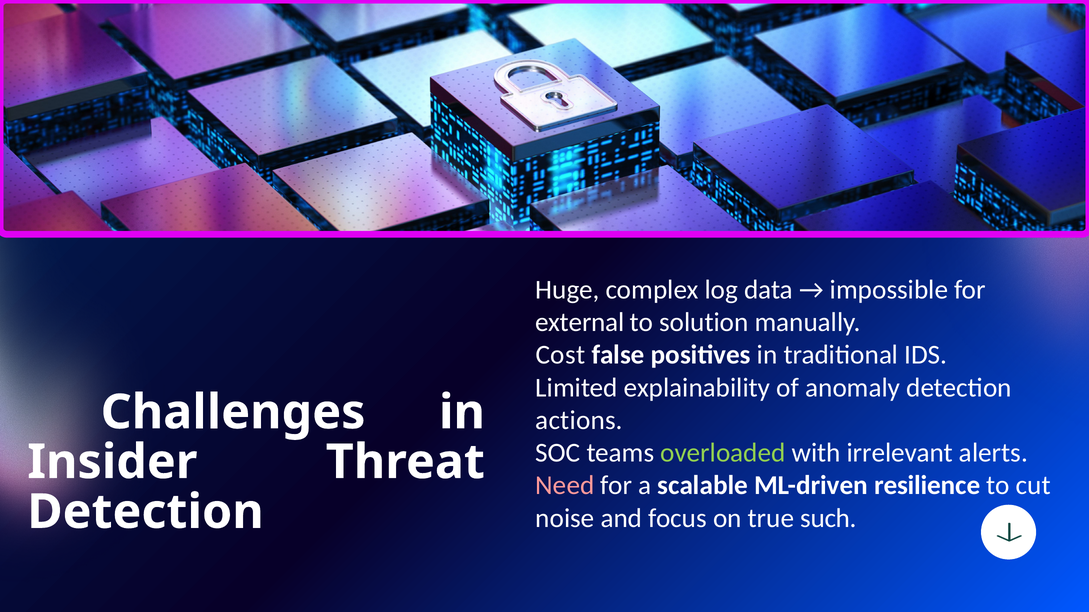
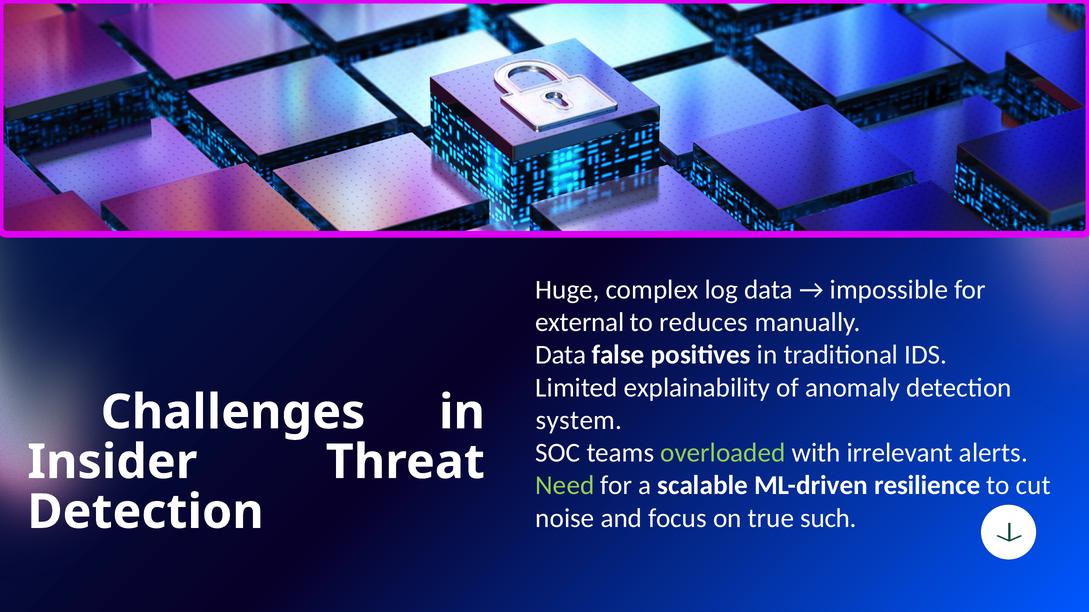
solution: solution -> reduces
Cost at (560, 355): Cost -> Data
actions: actions -> system
Need colour: pink -> light green
